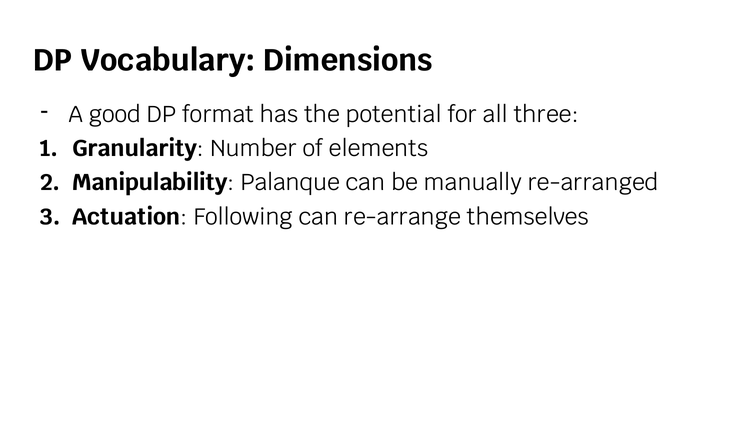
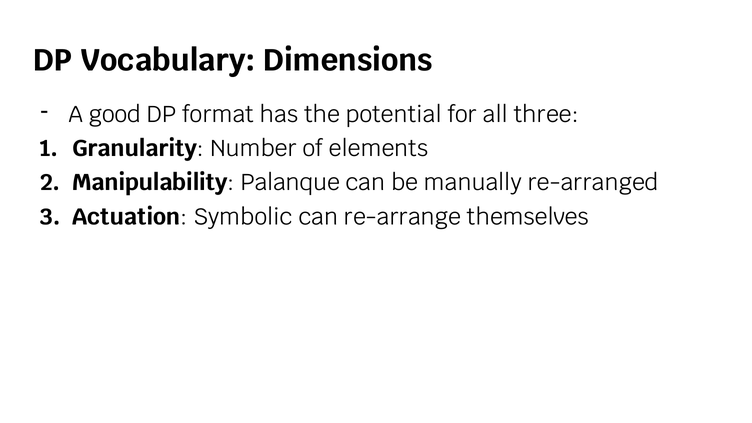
Following: Following -> Symbolic
